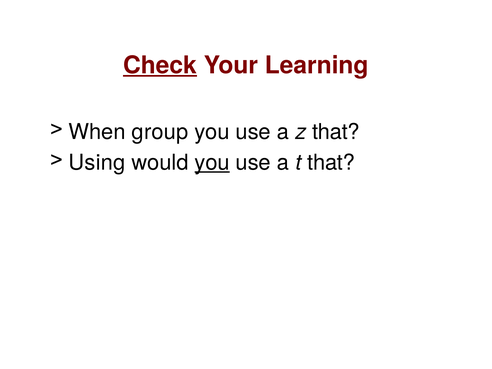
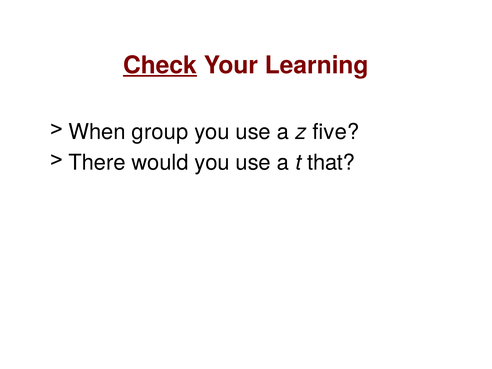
z that: that -> five
Using: Using -> There
you at (212, 163) underline: present -> none
